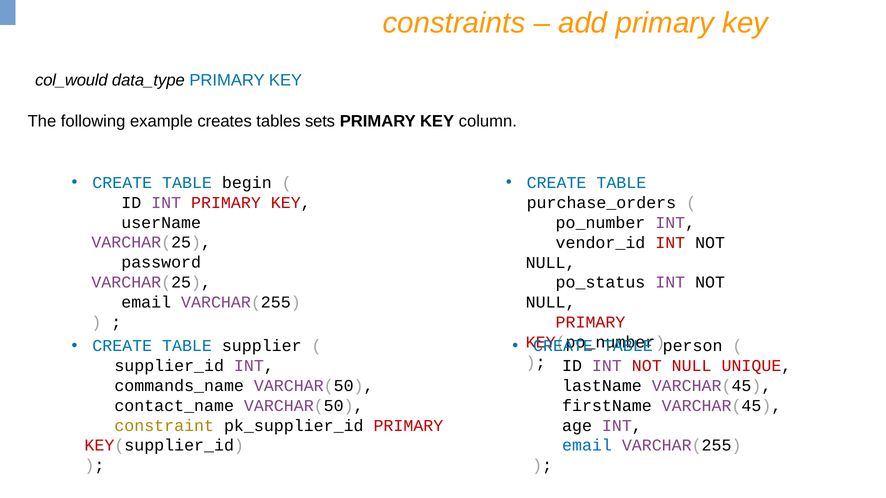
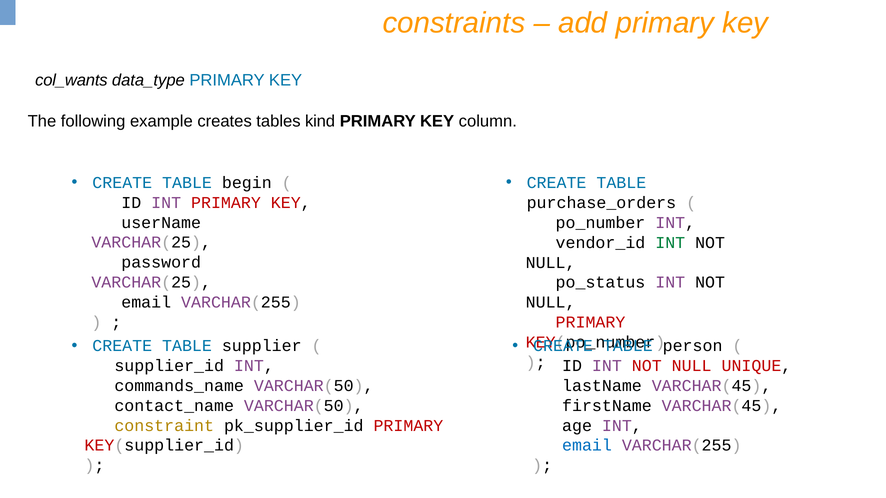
col_would: col_would -> col_wants
sets: sets -> kind
INT at (670, 243) colour: red -> green
